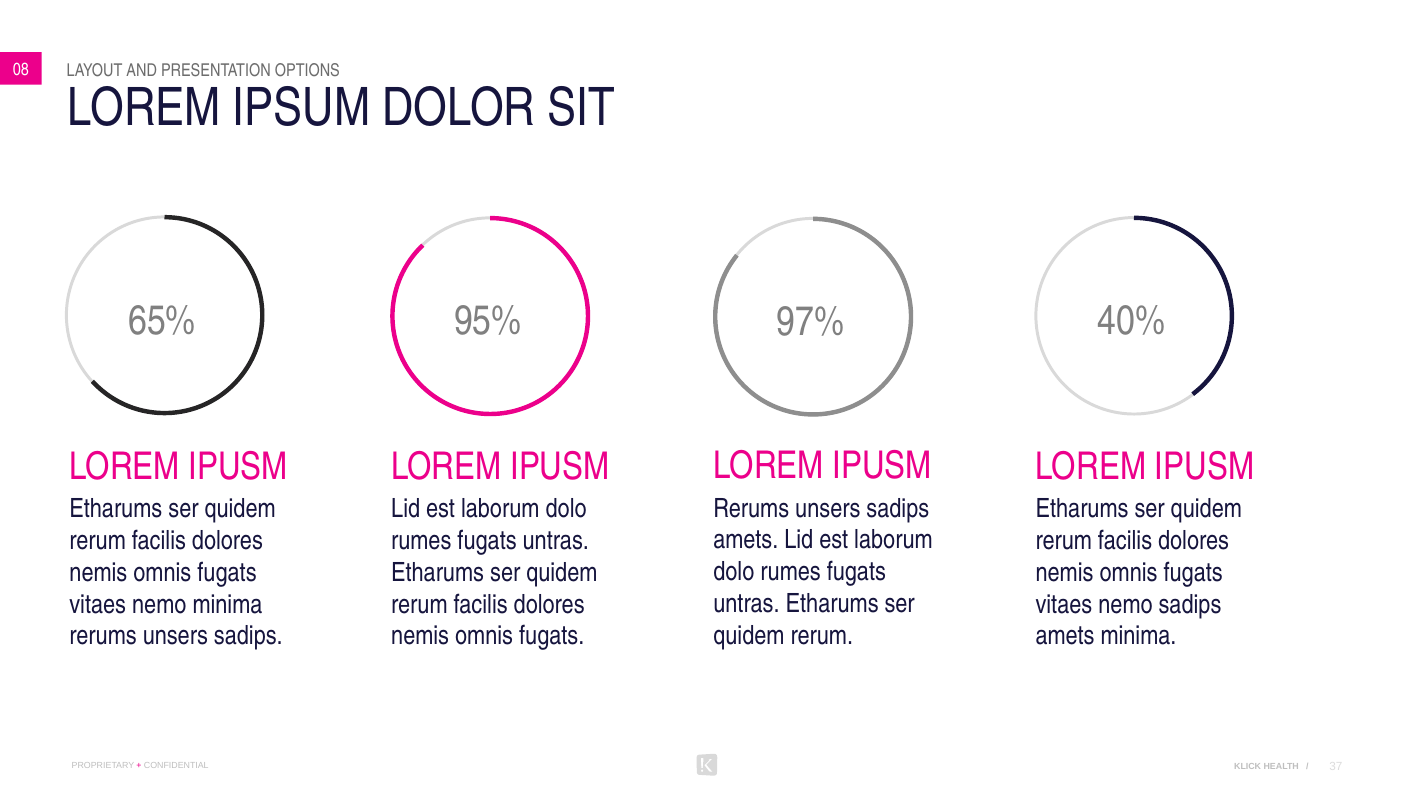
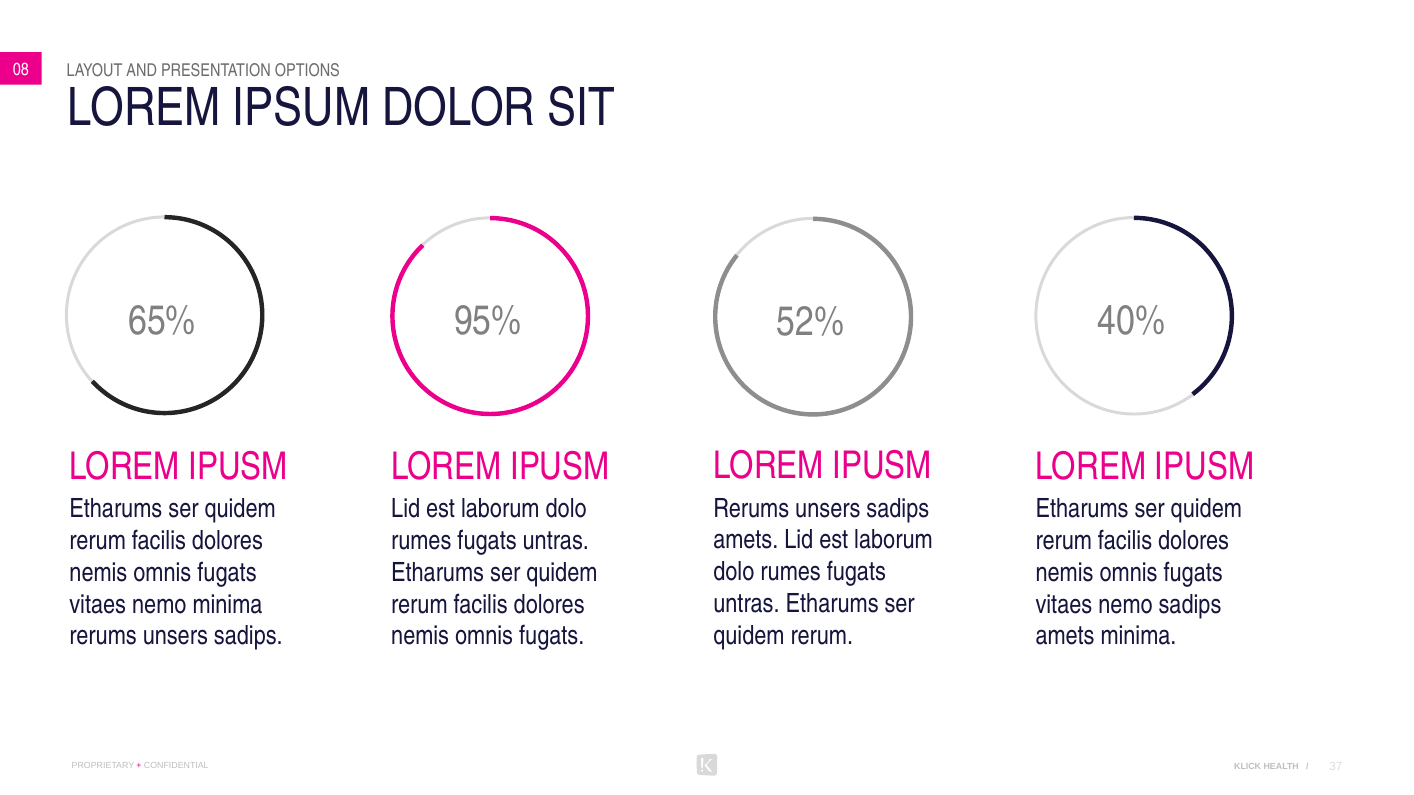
97%: 97% -> 52%
